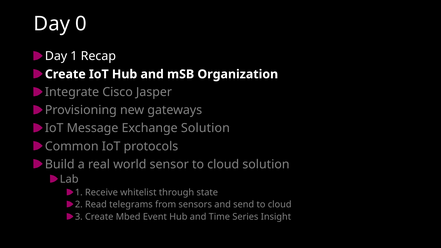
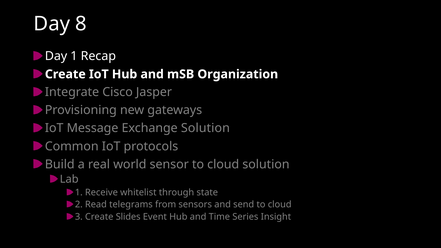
0: 0 -> 8
Mbed: Mbed -> Slides
